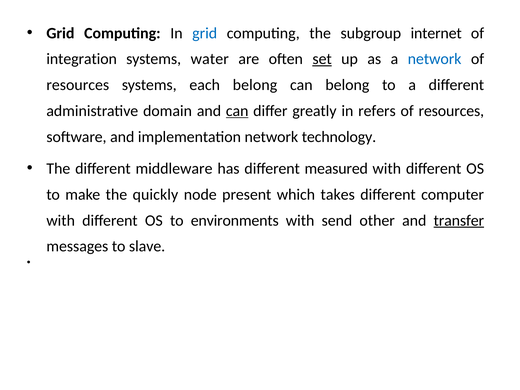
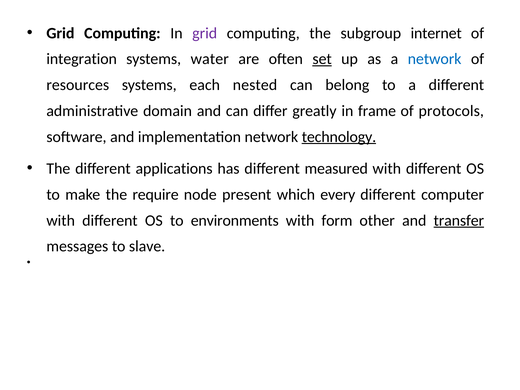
grid at (205, 33) colour: blue -> purple
each belong: belong -> nested
can at (237, 111) underline: present -> none
refers: refers -> frame
resources at (451, 111): resources -> protocols
technology underline: none -> present
middleware: middleware -> applications
quickly: quickly -> require
takes: takes -> every
send: send -> form
